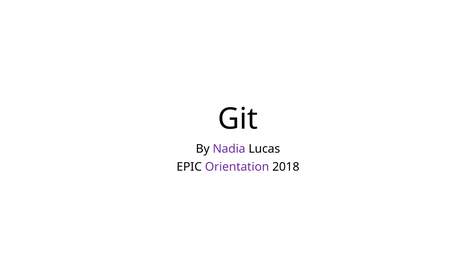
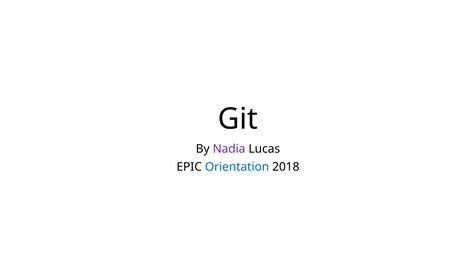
Orientation colour: purple -> blue
